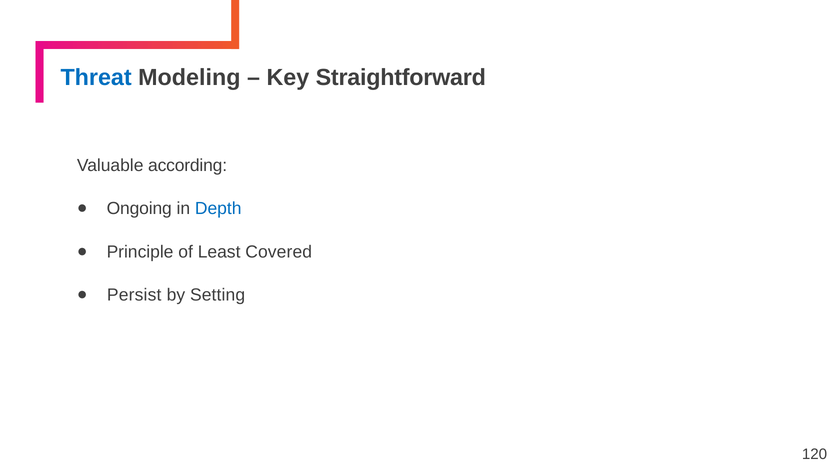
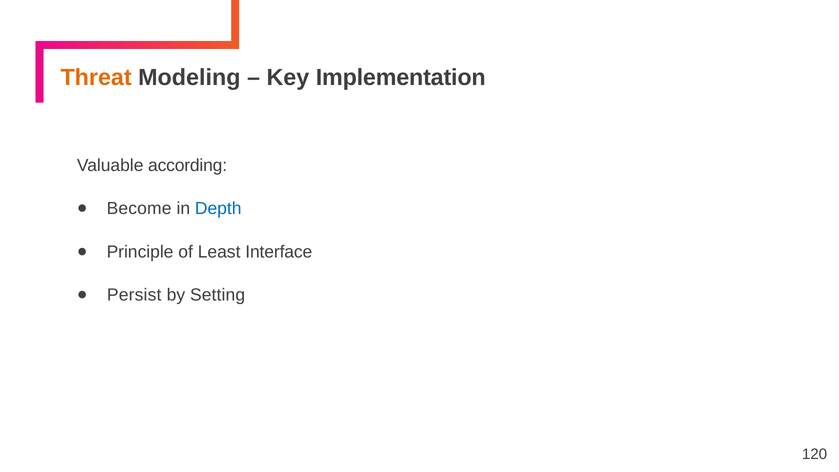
Threat colour: blue -> orange
Straightforward: Straightforward -> Implementation
Ongoing: Ongoing -> Become
Covered: Covered -> Interface
